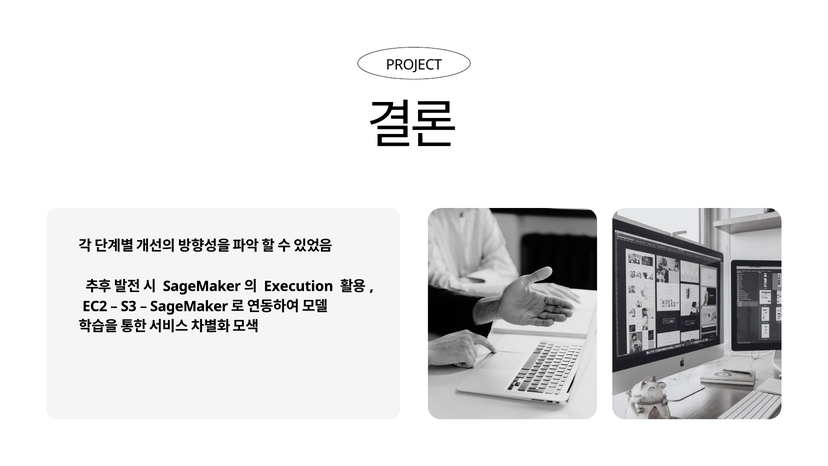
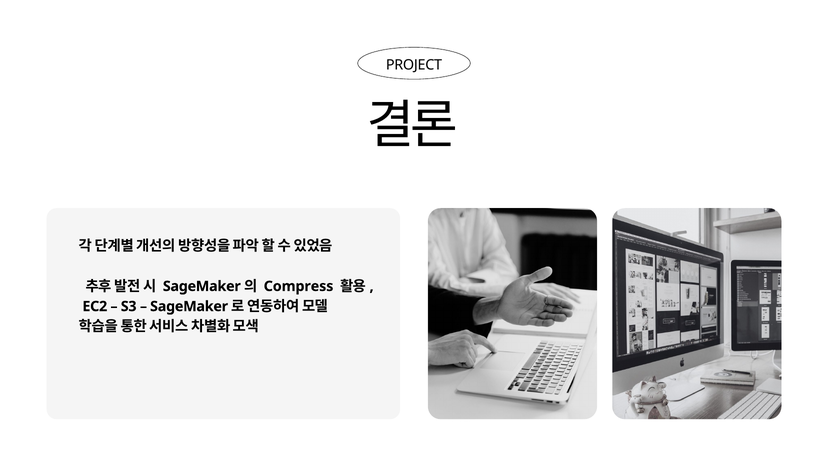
Execution: Execution -> Compress
